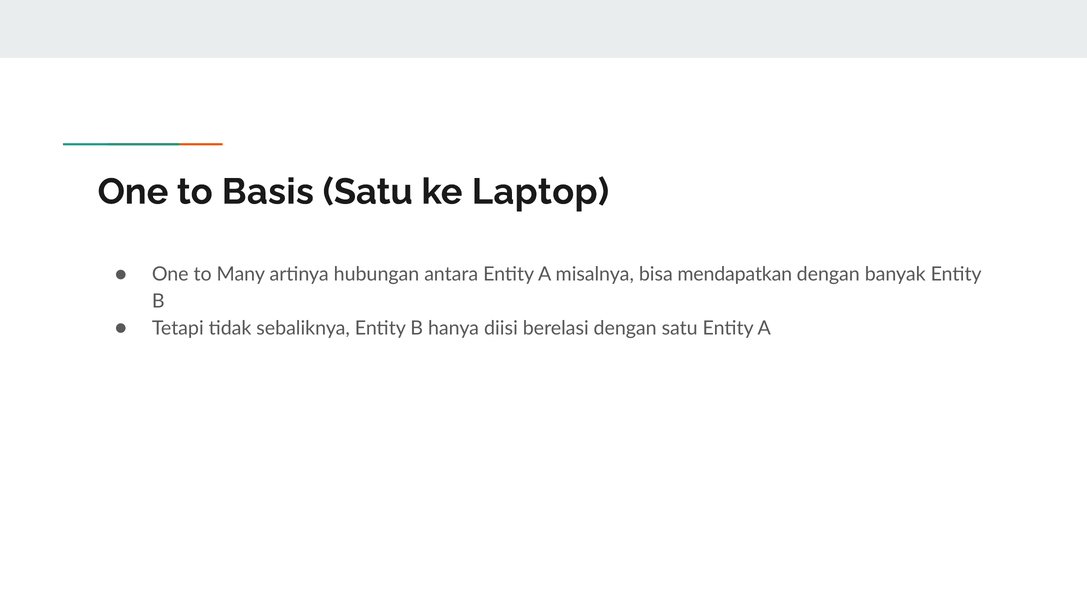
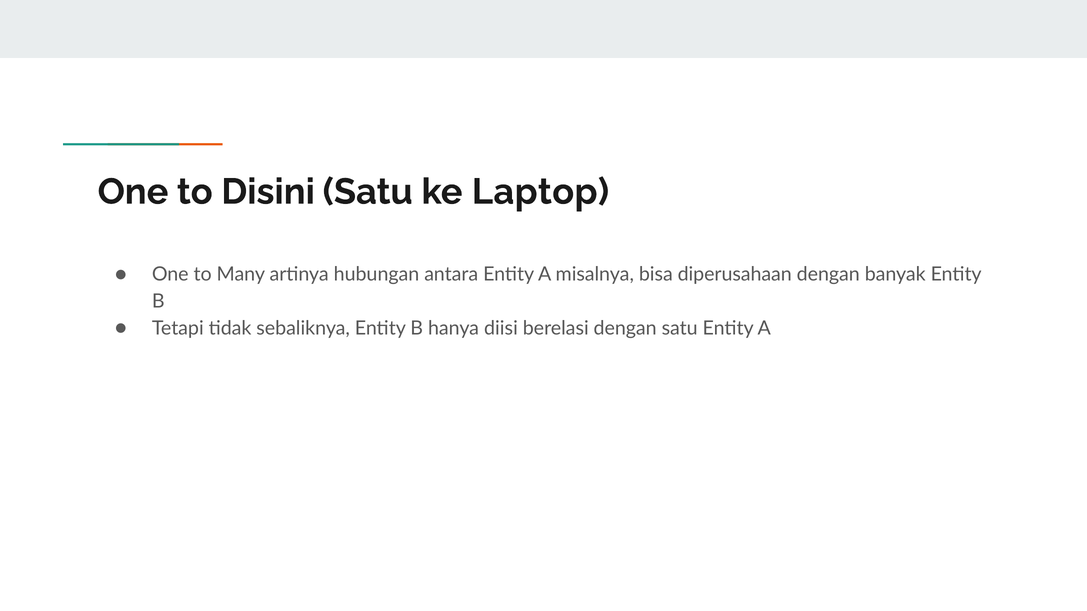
Basis: Basis -> Disini
mendapatkan: mendapatkan -> diperusahaan
